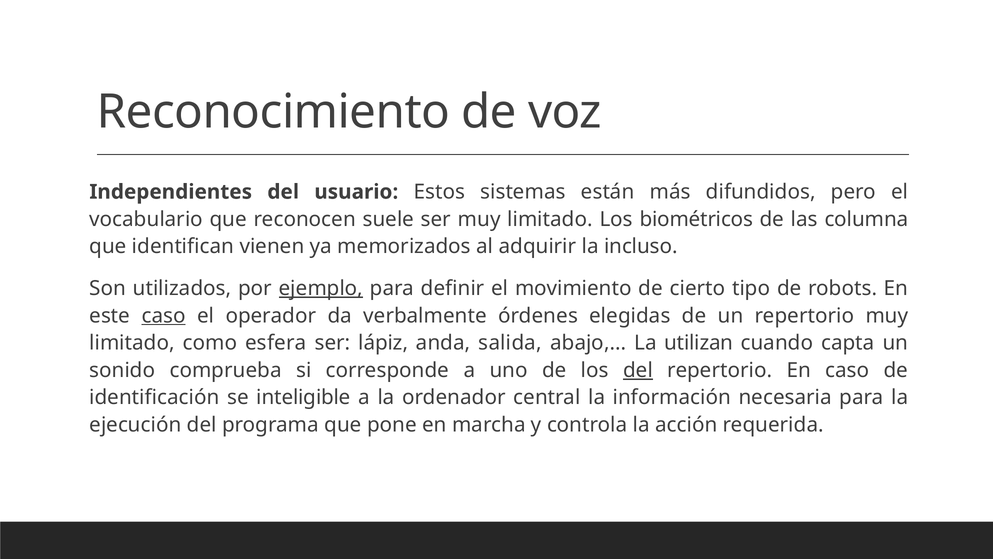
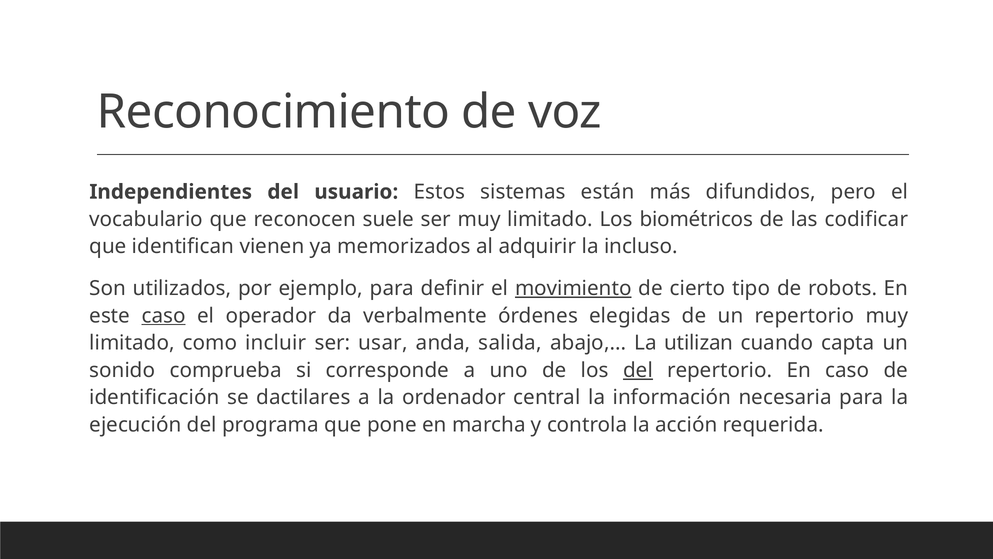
columna: columna -> codificar
ejemplo underline: present -> none
movimiento underline: none -> present
esfera: esfera -> incluir
lápiz: lápiz -> usar
inteligible: inteligible -> dactilares
